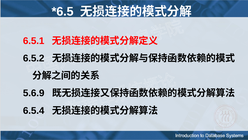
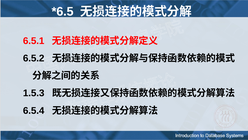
5.6.9: 5.6.9 -> 1.5.3
